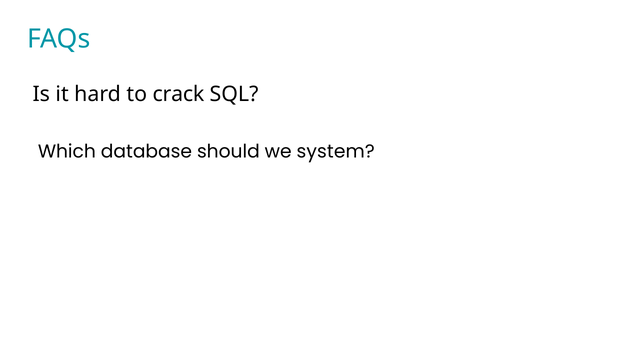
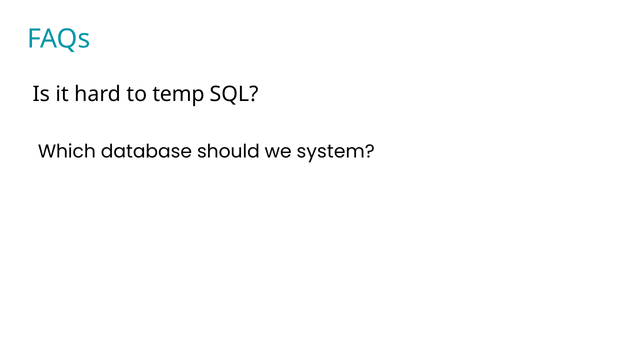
crack: crack -> temp
